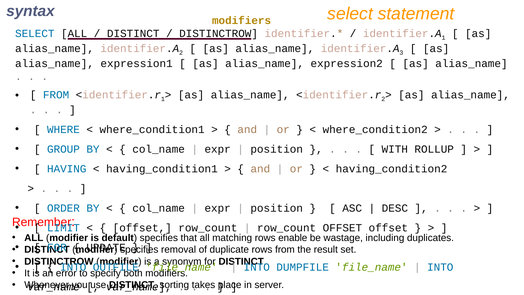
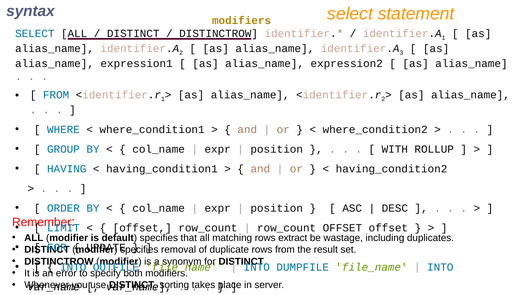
enable: enable -> extract
